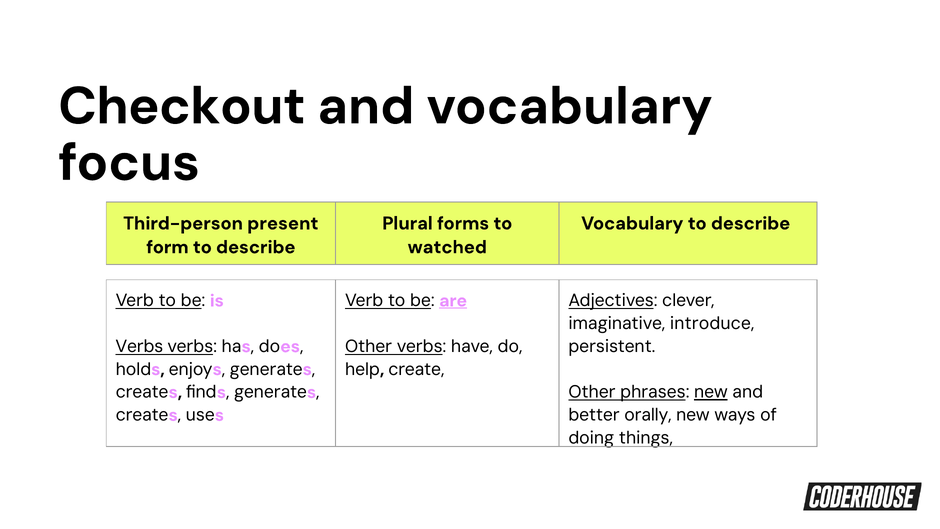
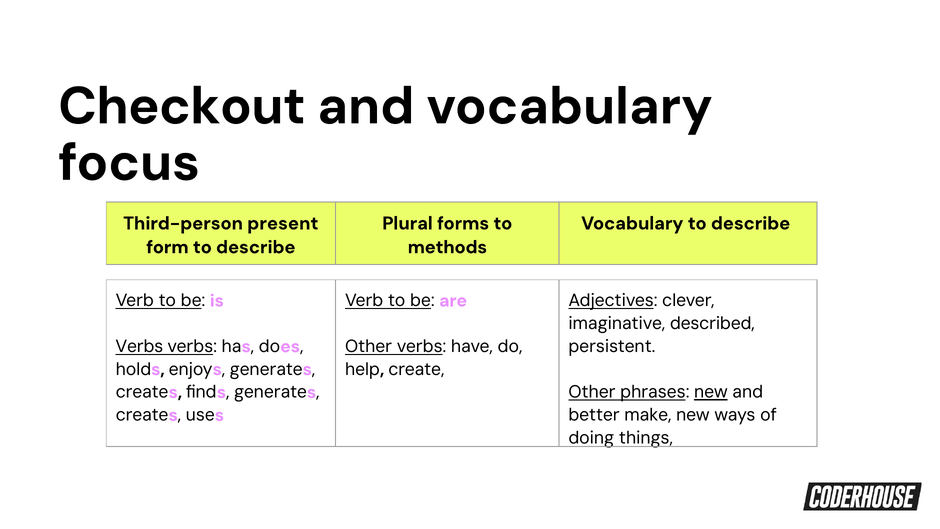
watched: watched -> methods
are underline: present -> none
introduce: introduce -> described
orally: orally -> make
